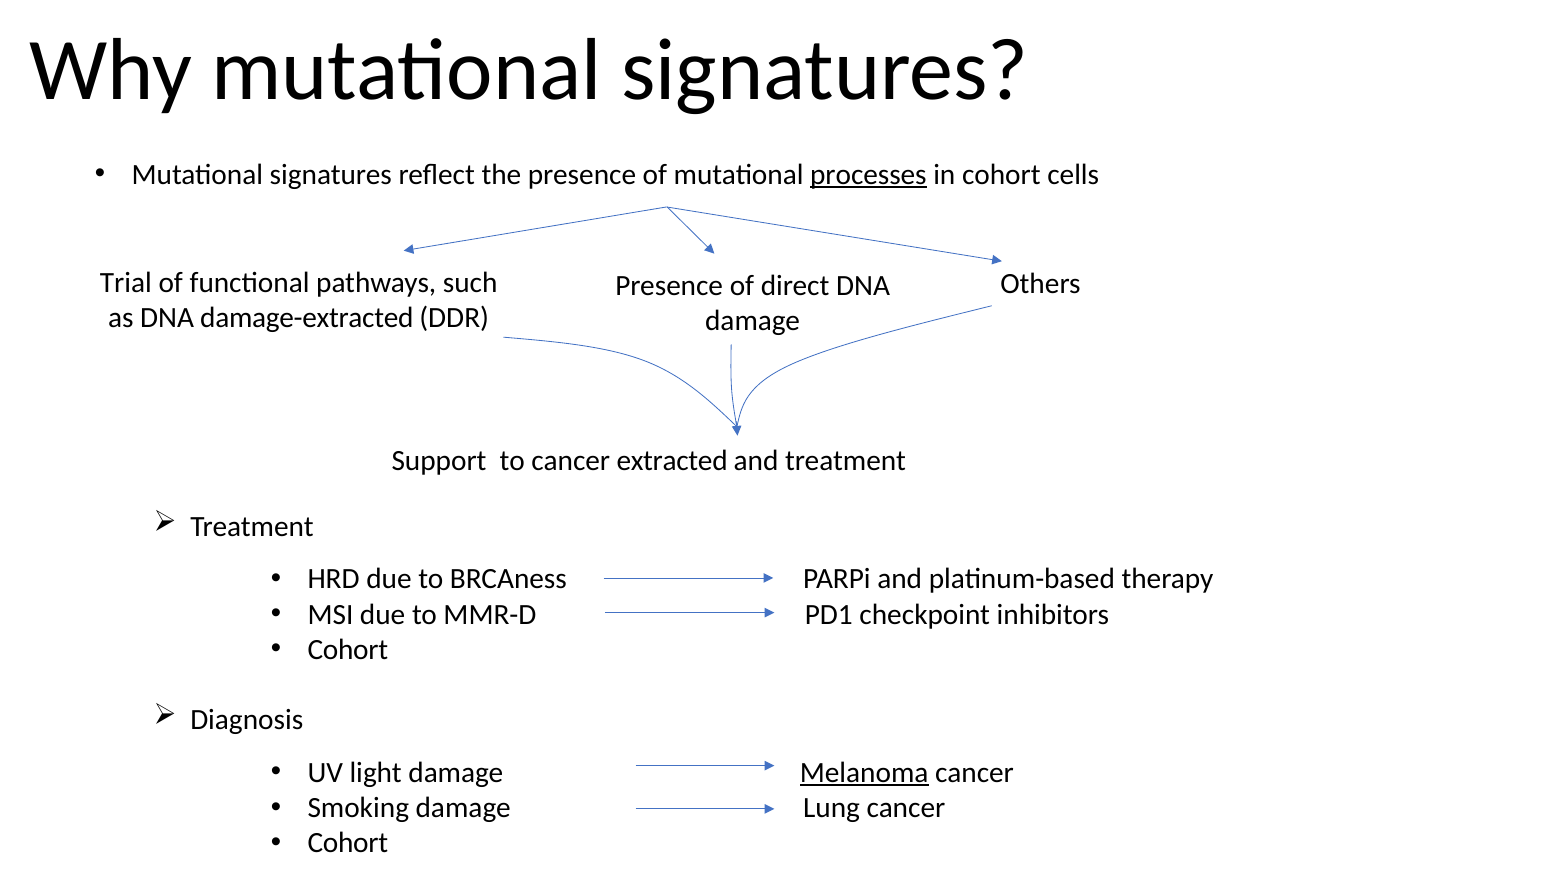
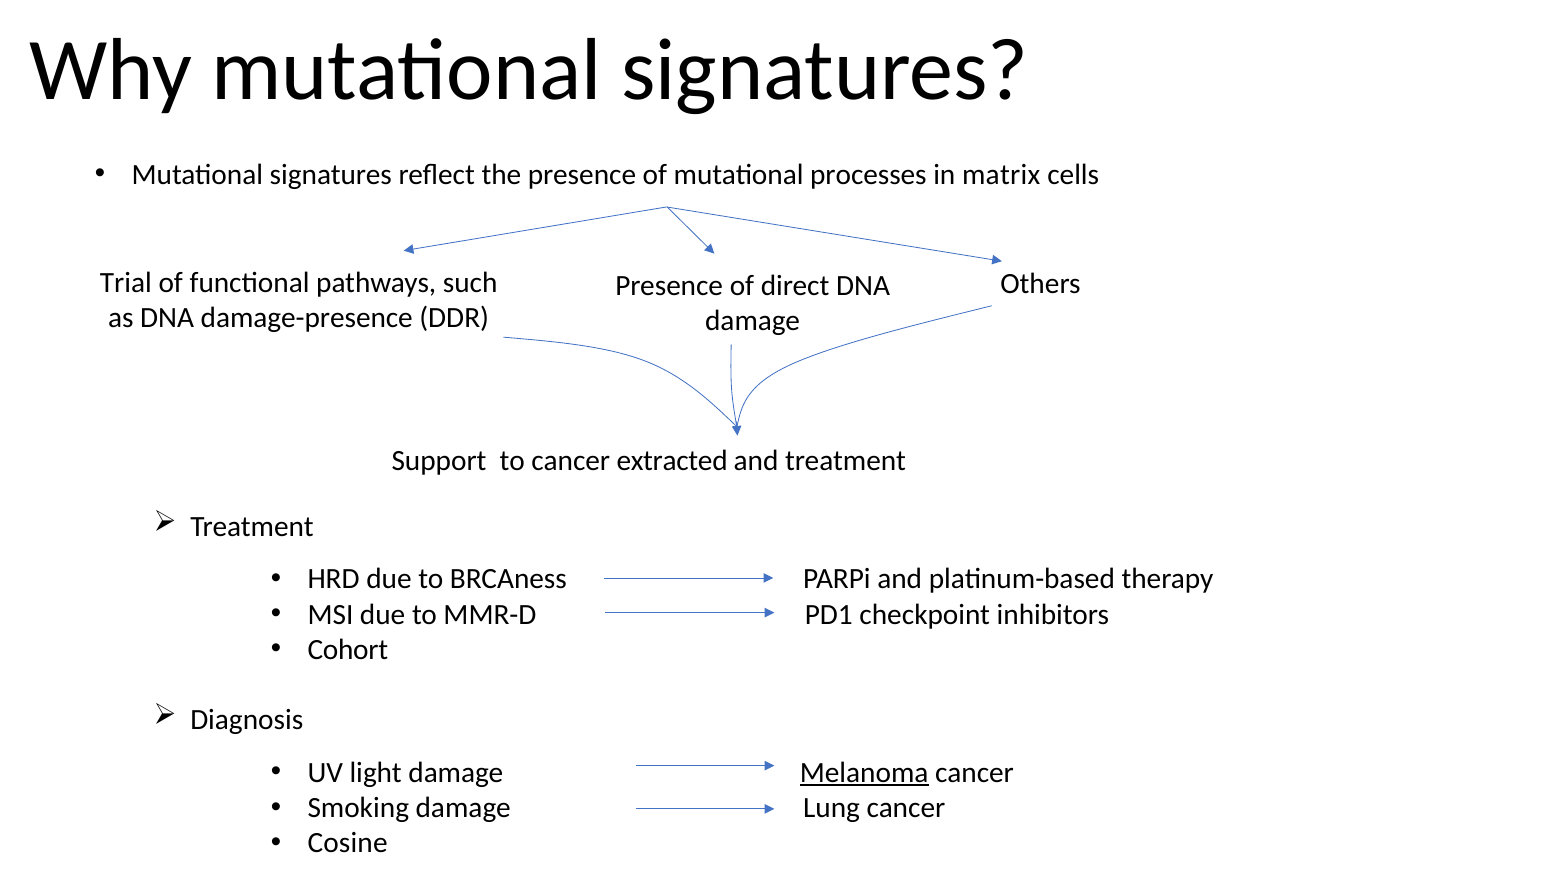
processes underline: present -> none
in cohort: cohort -> matrix
damage-extracted: damage-extracted -> damage-presence
Cohort at (348, 843): Cohort -> Cosine
